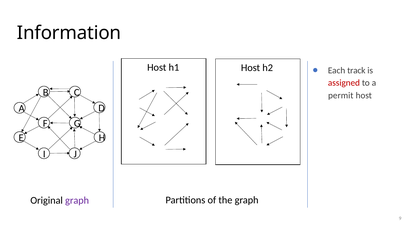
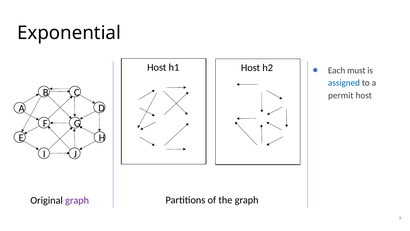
Information: Information -> Exponential
track: track -> must
assigned colour: red -> blue
